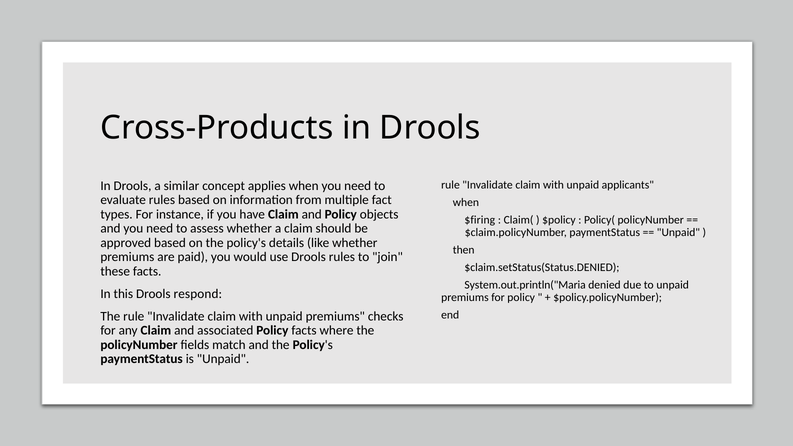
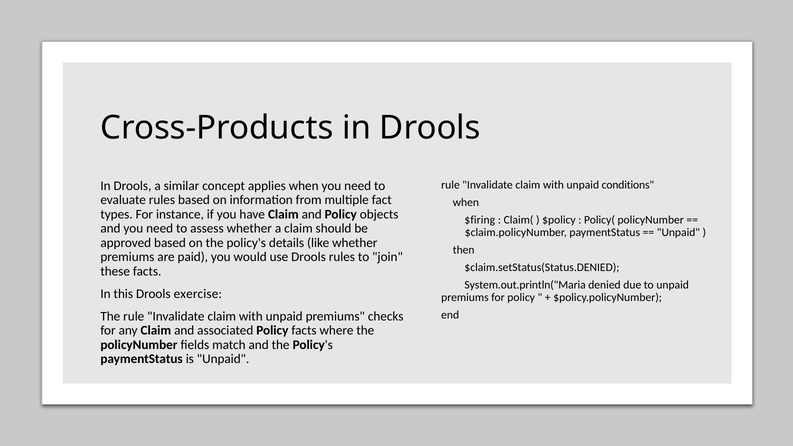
applicants: applicants -> conditions
respond: respond -> exercise
